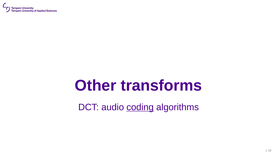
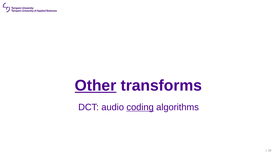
Other underline: none -> present
